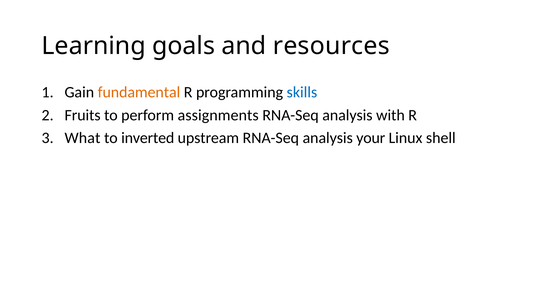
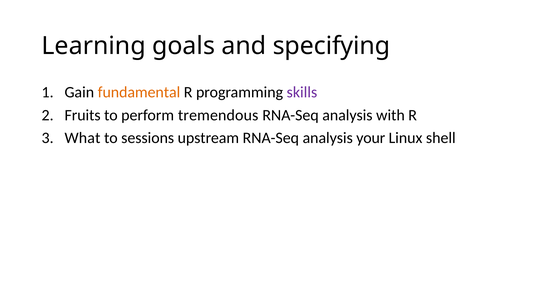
resources: resources -> specifying
skills colour: blue -> purple
assignments: assignments -> tremendous
inverted: inverted -> sessions
